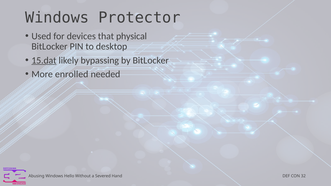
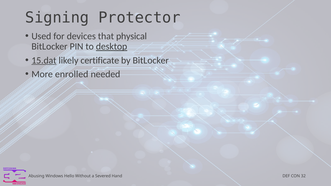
Windows at (57, 18): Windows -> Signing
desktop underline: none -> present
bypassing: bypassing -> certificate
